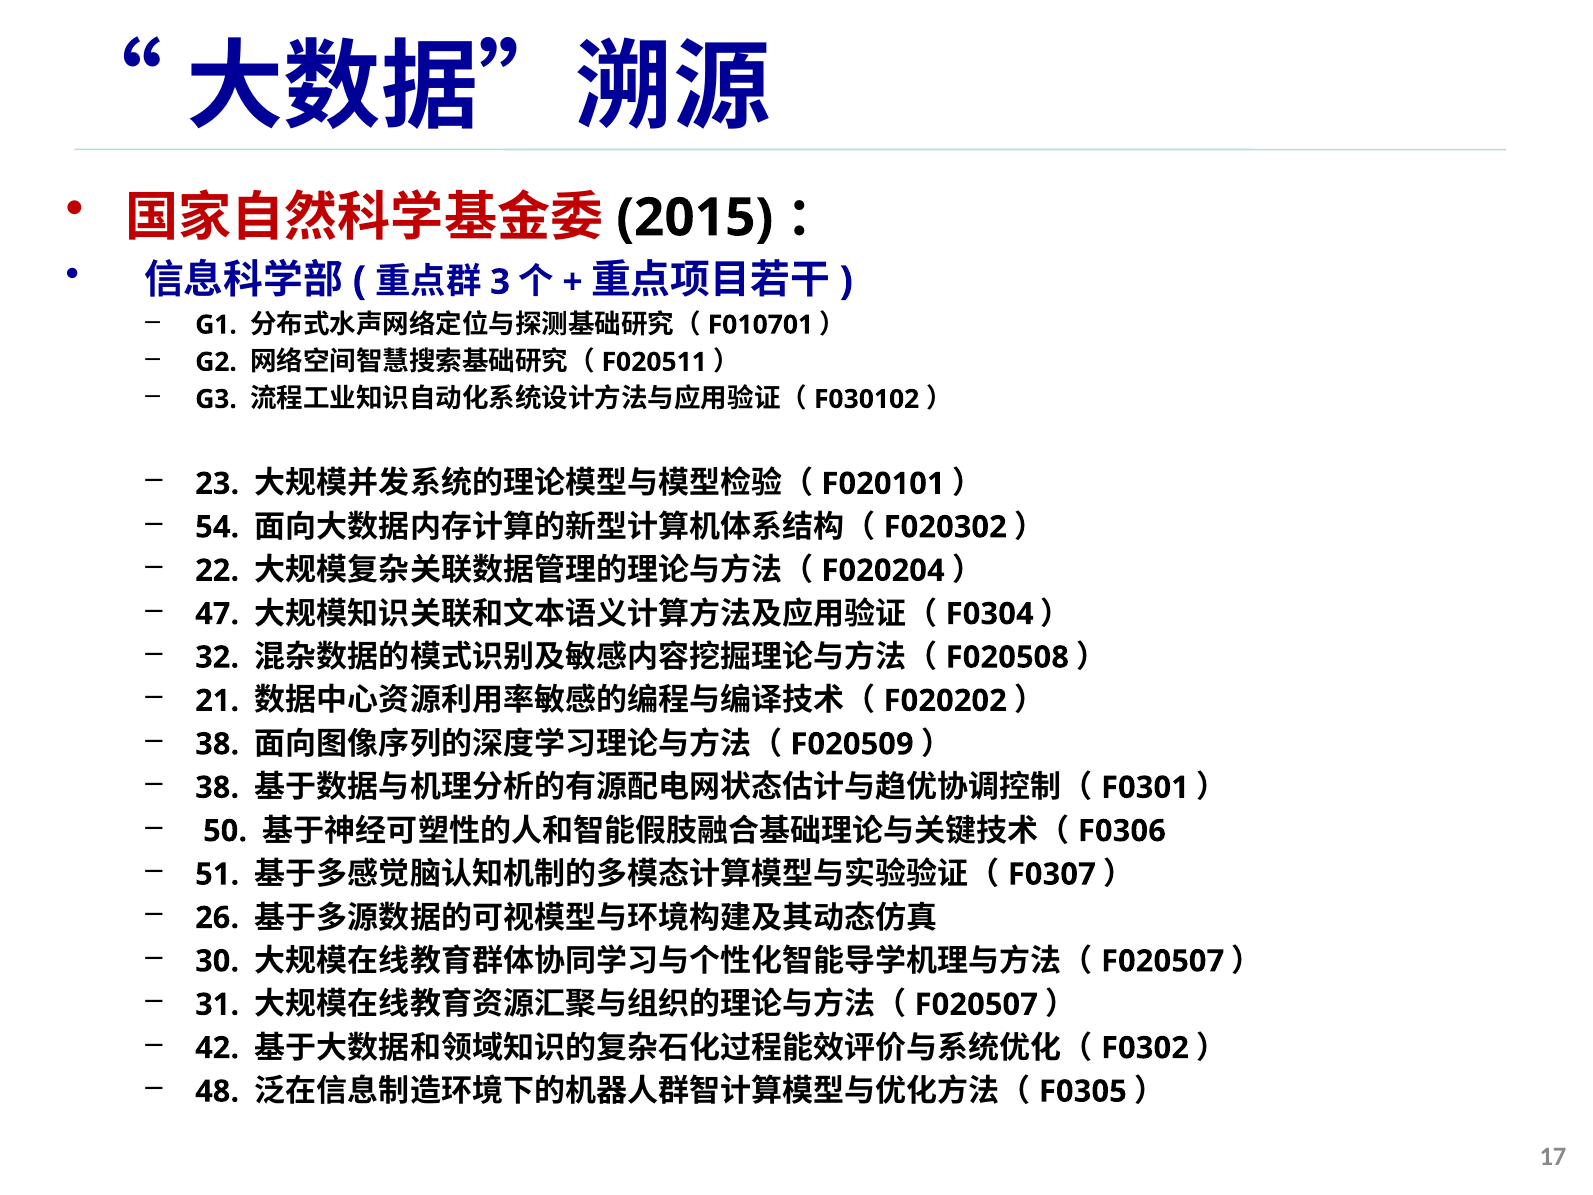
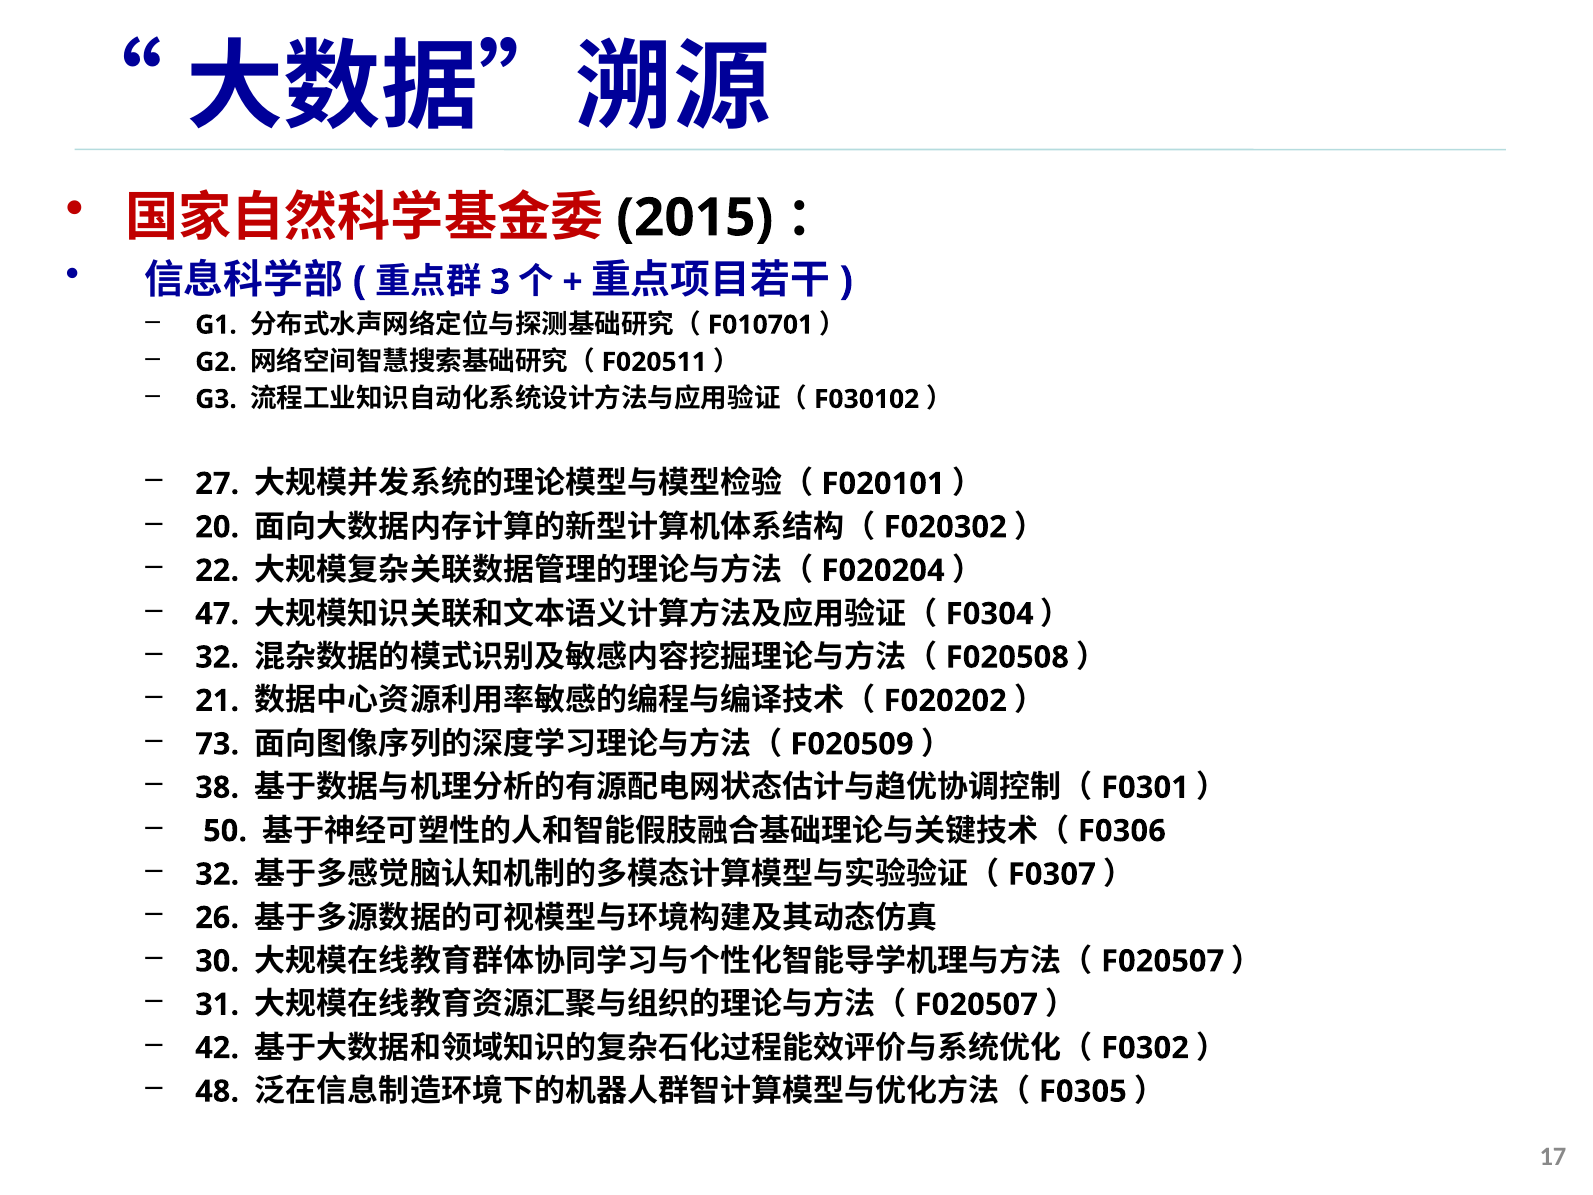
23: 23 -> 27
54: 54 -> 20
38 at (217, 744): 38 -> 73
51 at (217, 874): 51 -> 32
